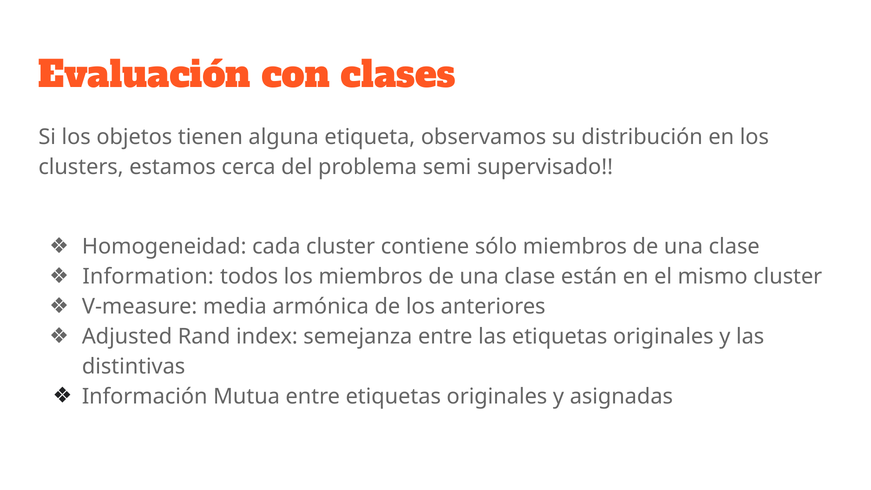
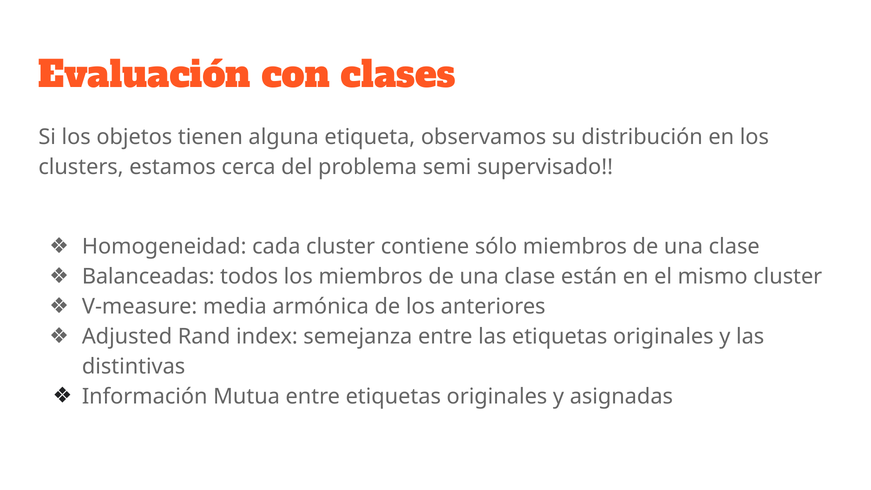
Information: Information -> Balanceadas
